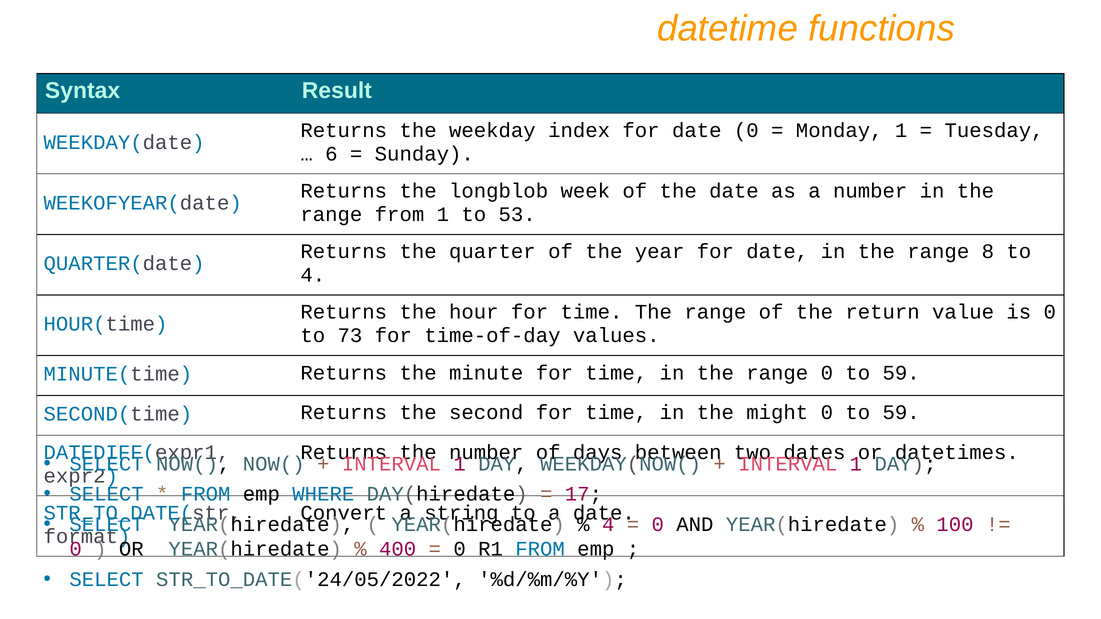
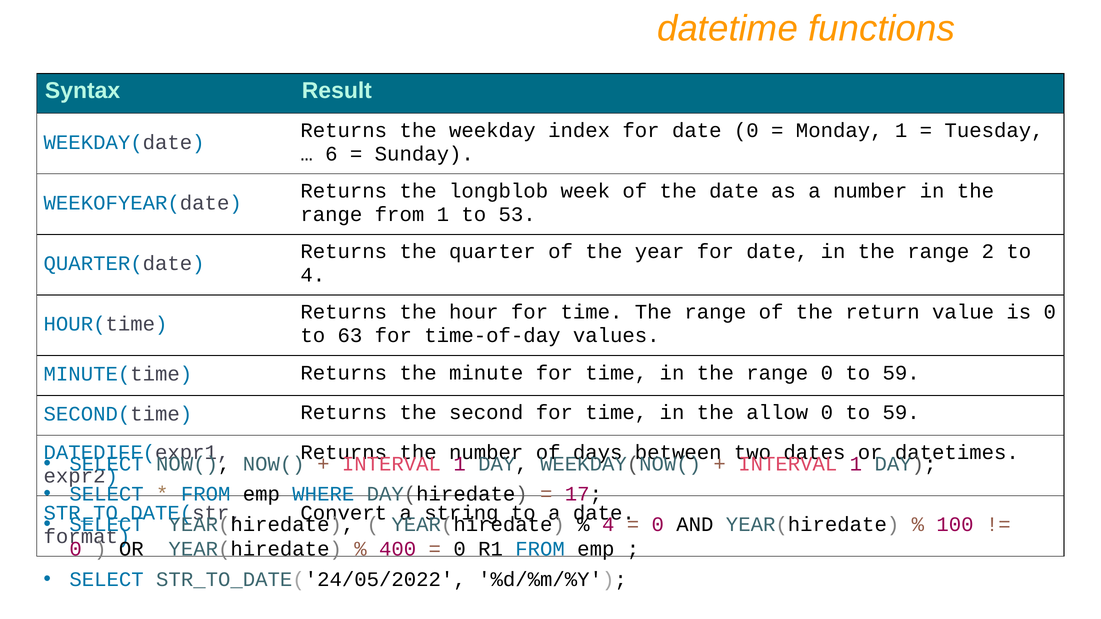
8: 8 -> 2
73: 73 -> 63
might: might -> allow
